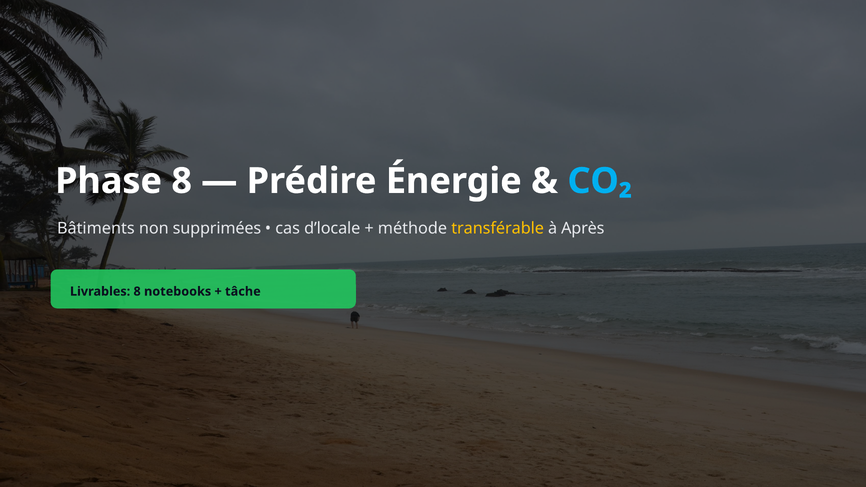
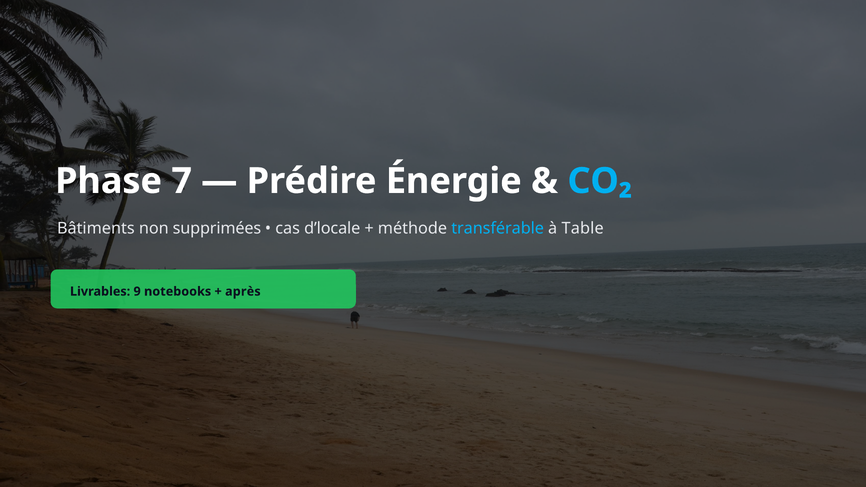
Phase 8: 8 -> 7
transférable colour: yellow -> light blue
Après: Après -> Table
Livrables 8: 8 -> 9
tâche: tâche -> après
